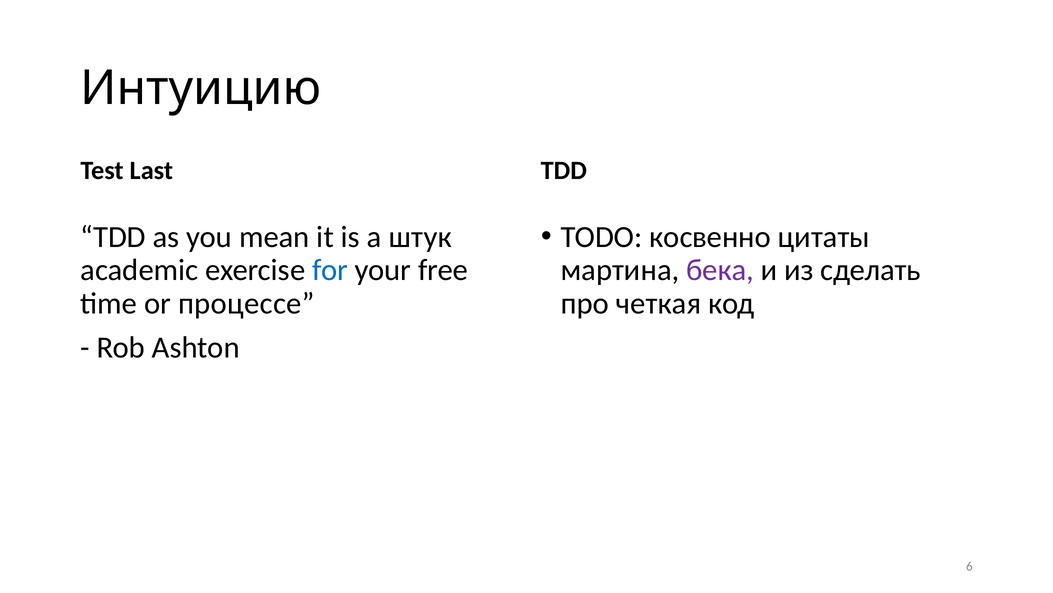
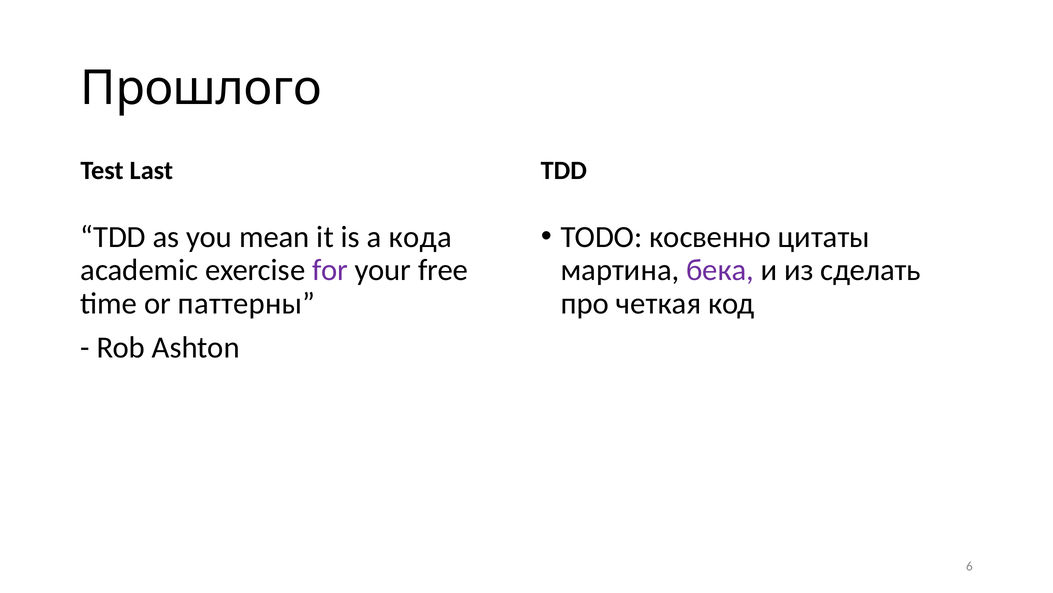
Интуицию: Интуицию -> Прошлого
штук: штук -> кода
for colour: blue -> purple
процессе: процессе -> паттерны
